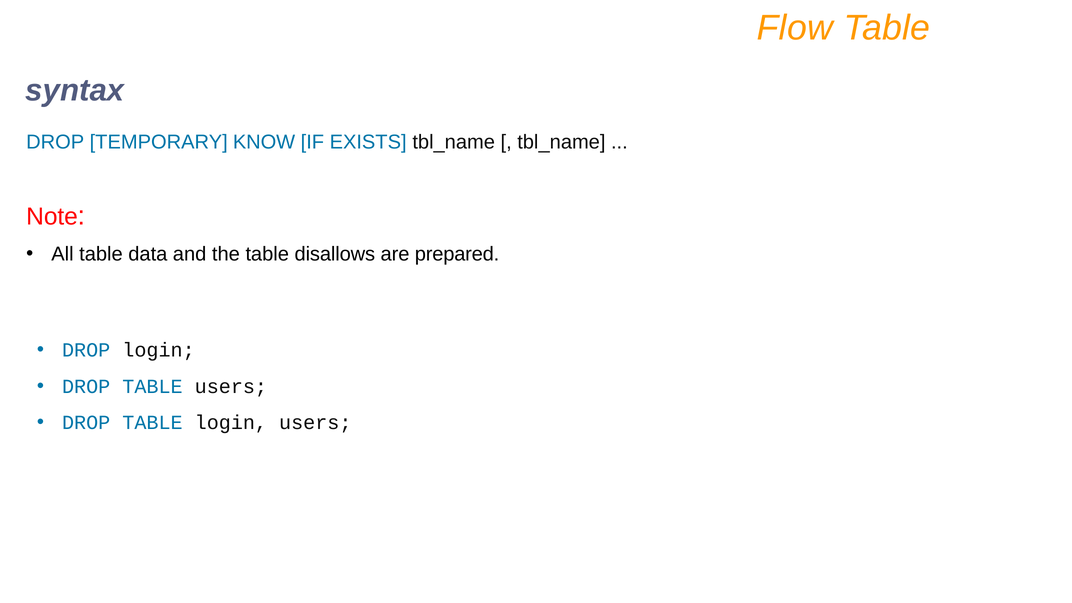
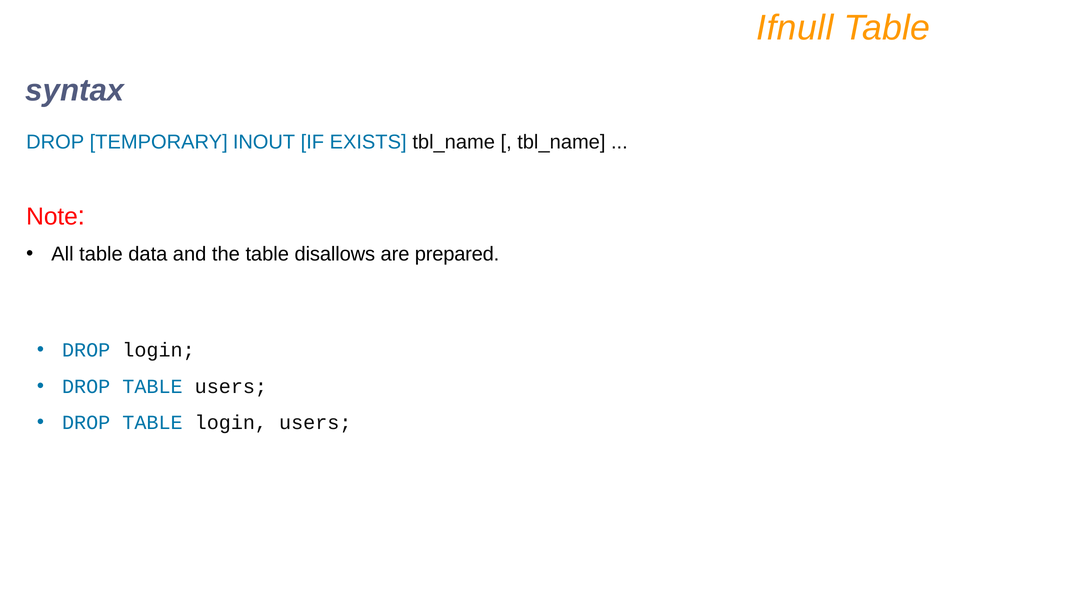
Flow: Flow -> Ifnull
KNOW: KNOW -> INOUT
